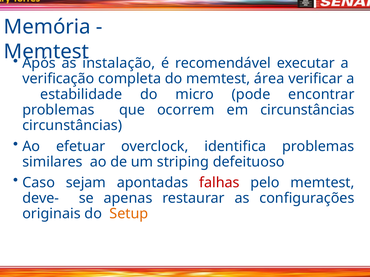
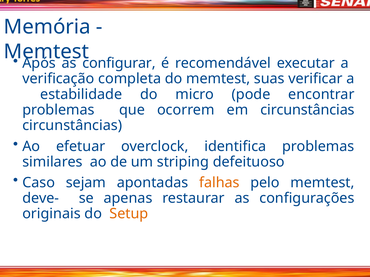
instalação: instalação -> configurar
área: área -> suas
falhas colour: red -> orange
